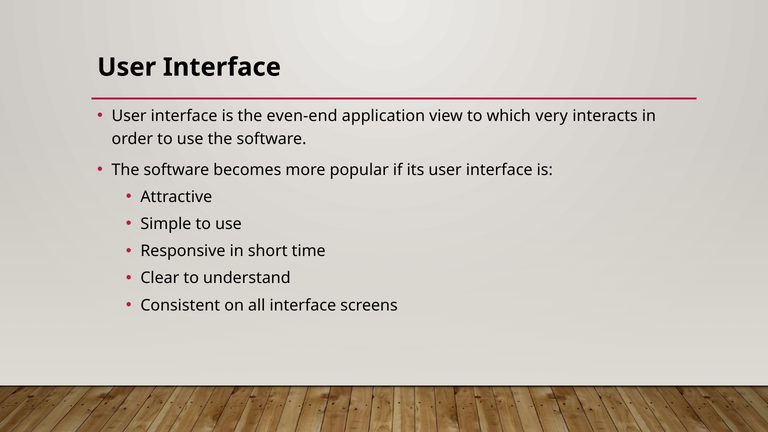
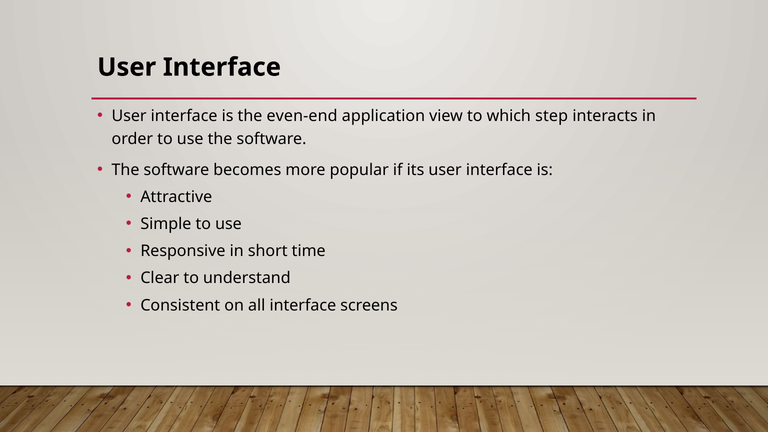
very: very -> step
